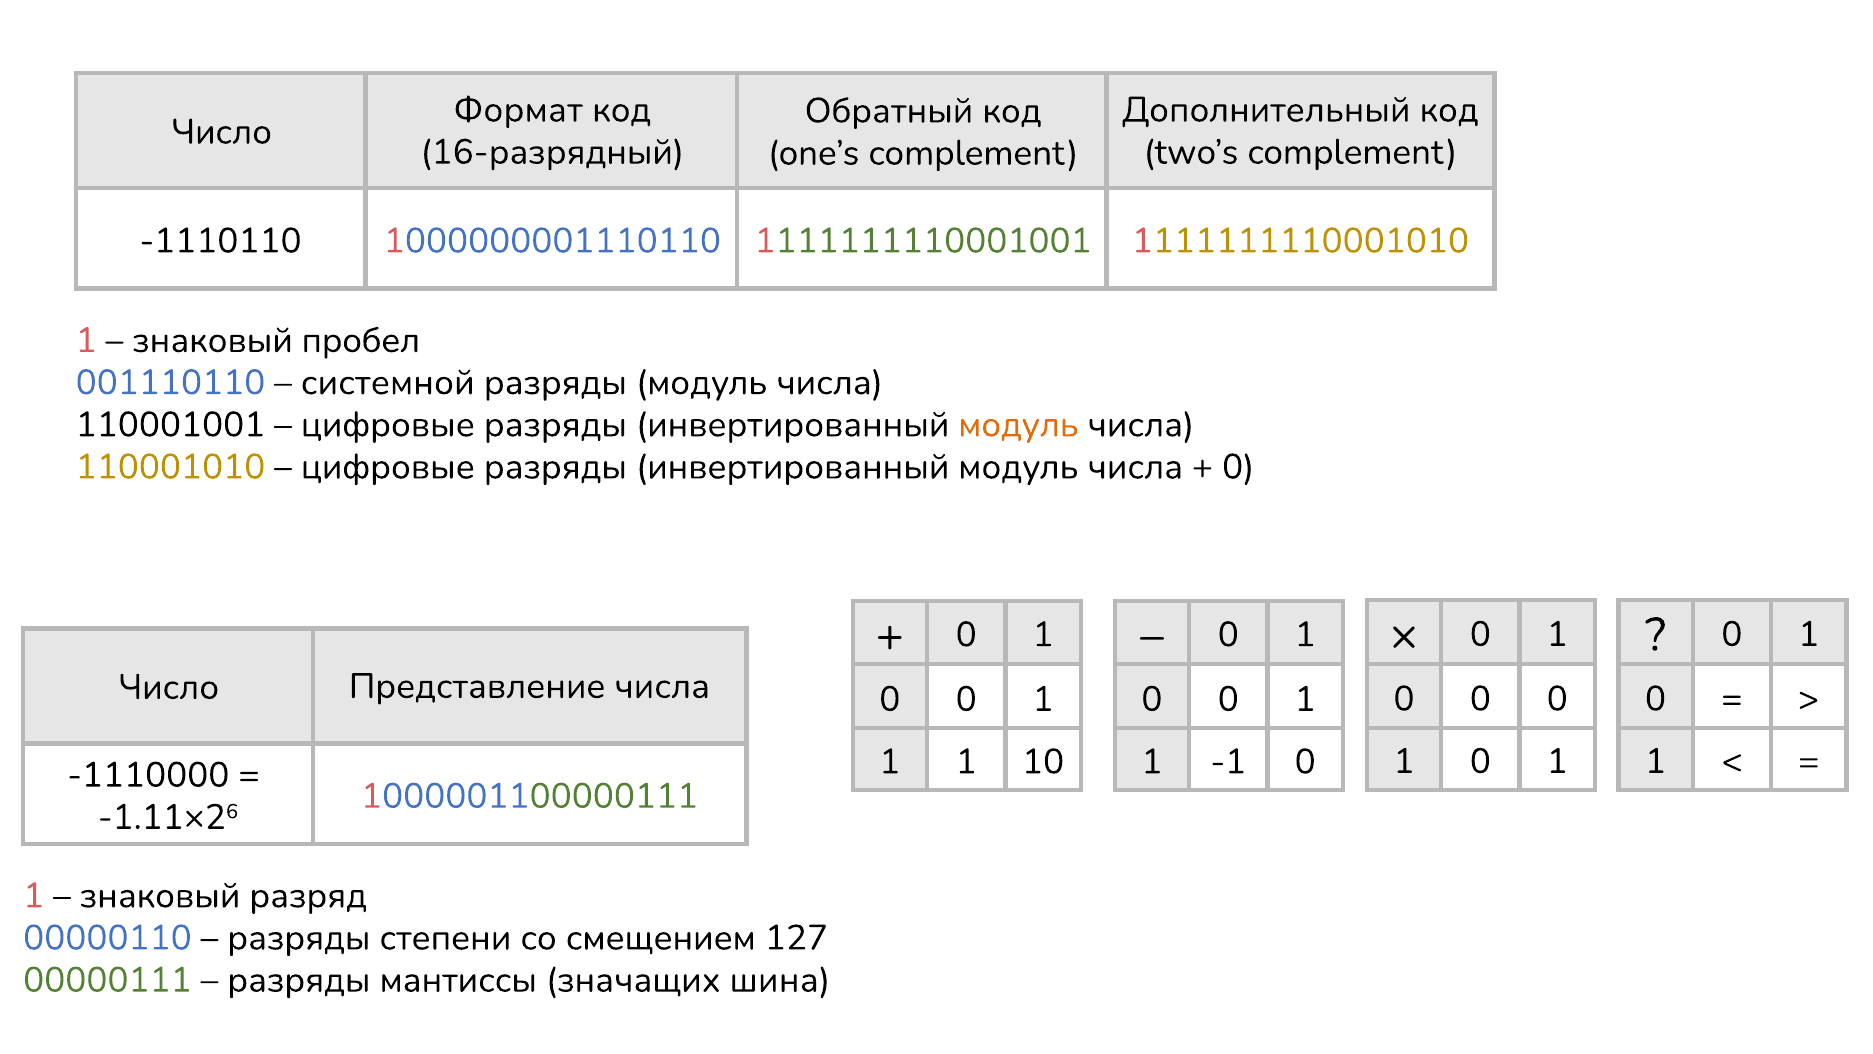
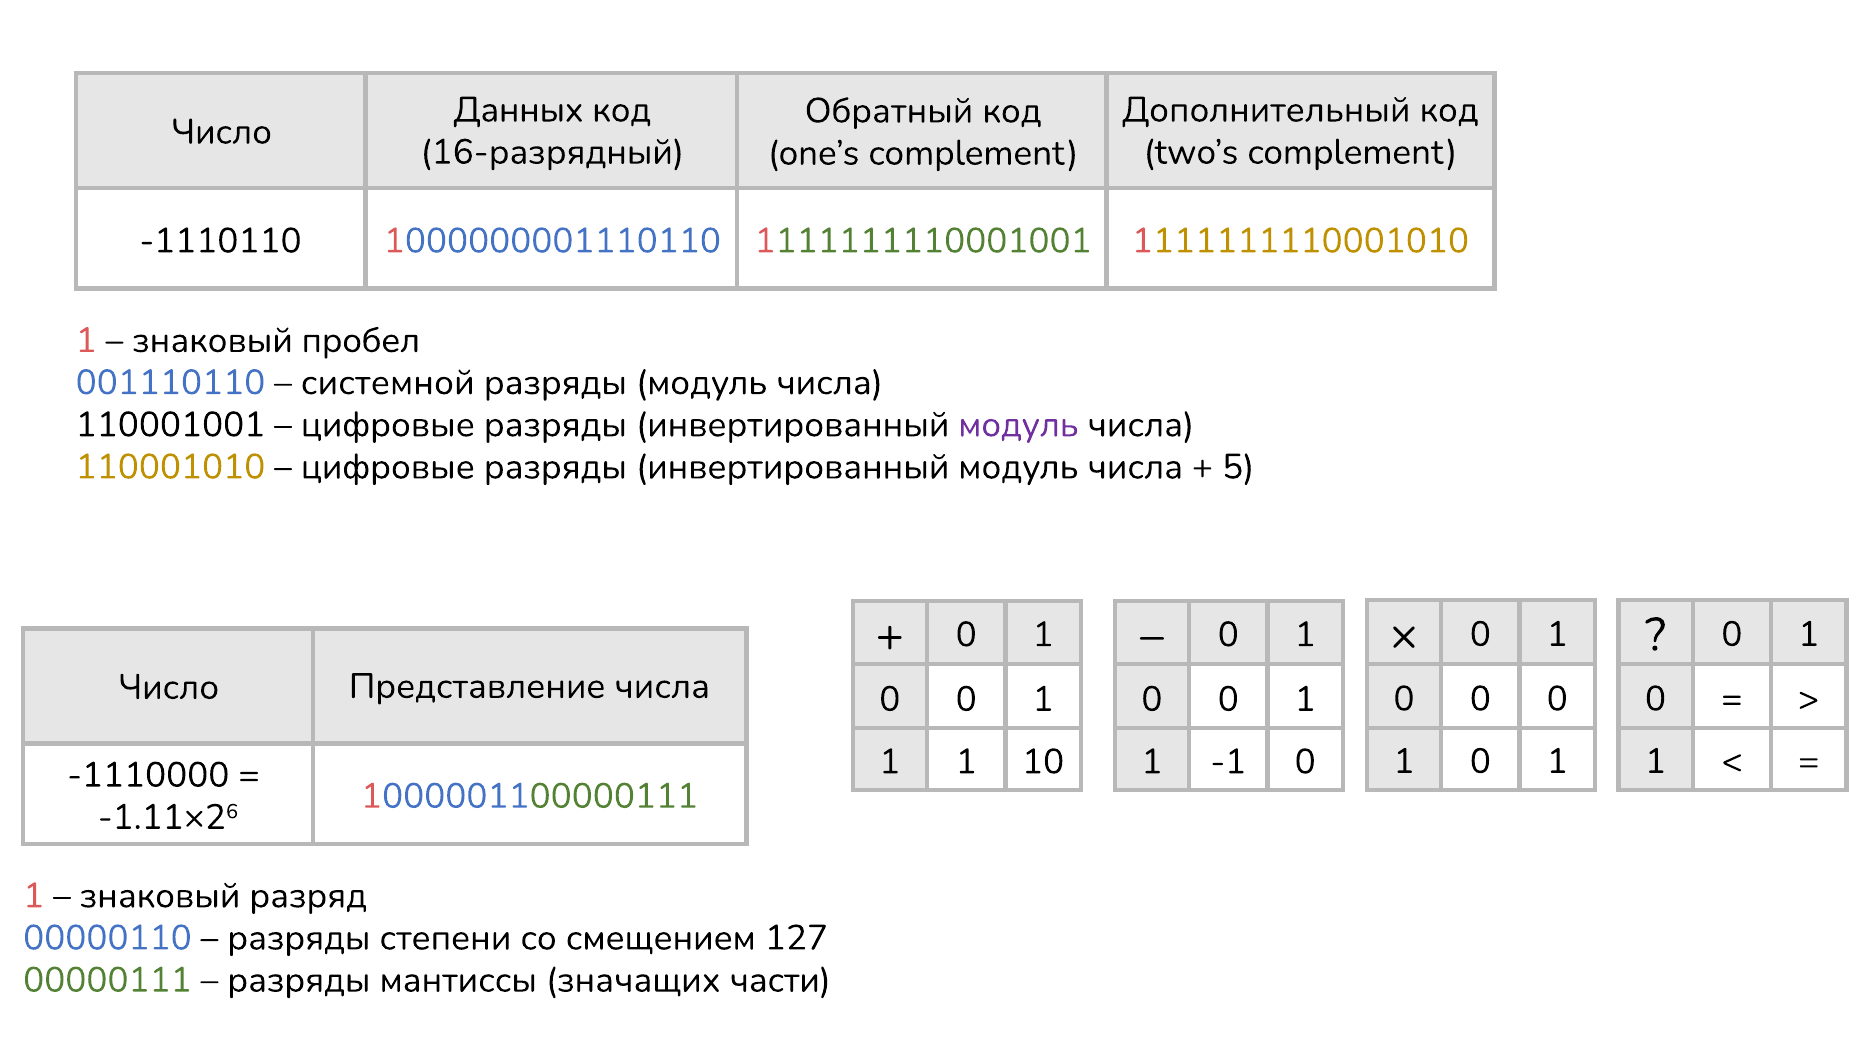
Формат: Формат -> Данных
модуль at (1018, 425) colour: orange -> purple
0 at (1238, 467): 0 -> 5
шина: шина -> части
